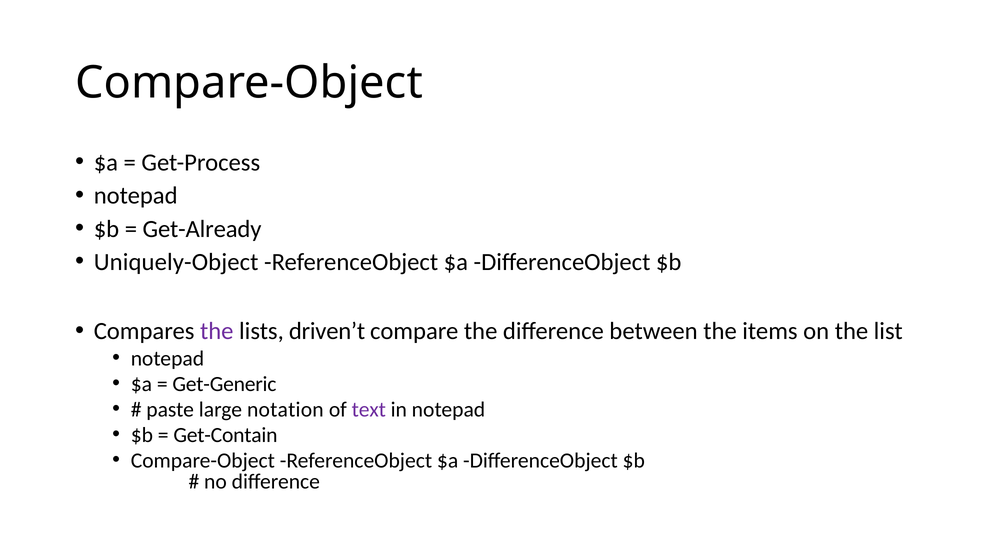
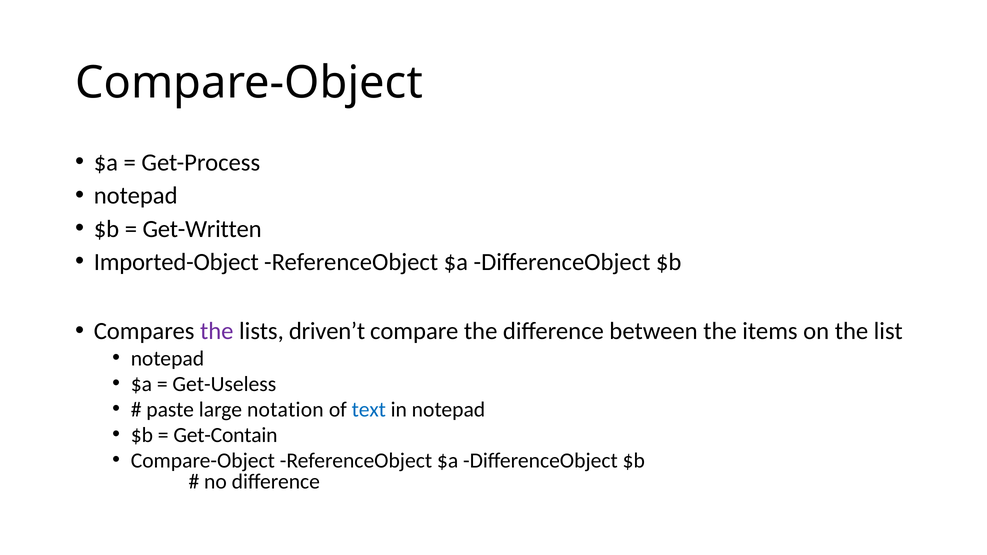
Get-Already: Get-Already -> Get-Written
Uniquely-Object: Uniquely-Object -> Imported-Object
Get-Generic: Get-Generic -> Get-Useless
text colour: purple -> blue
